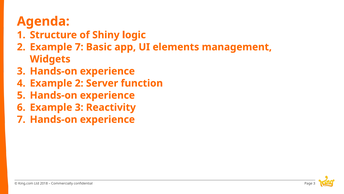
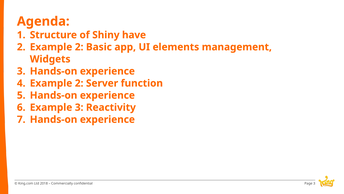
logic: logic -> have
2 Example 7: 7 -> 2
